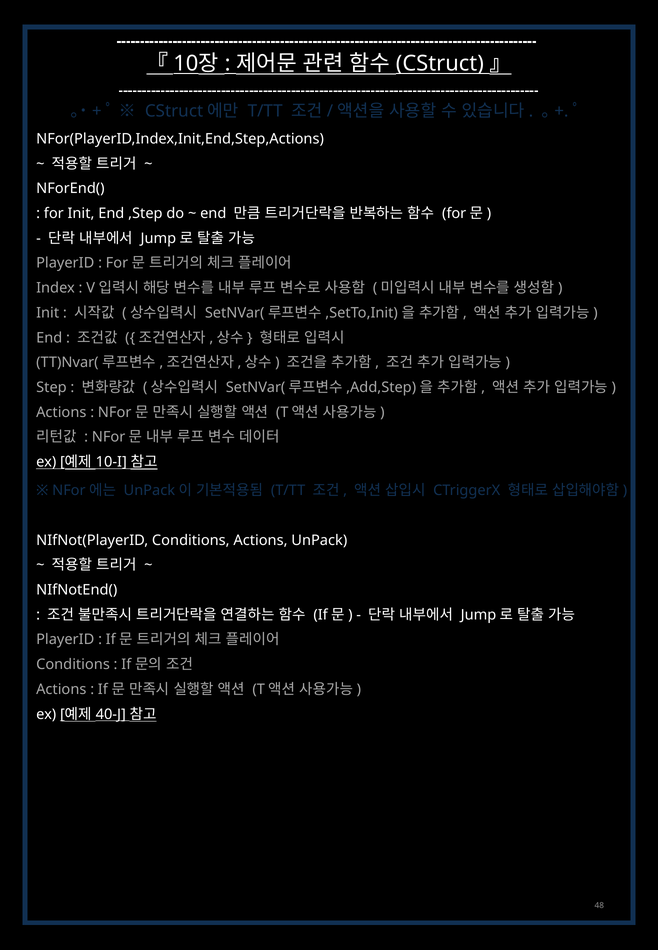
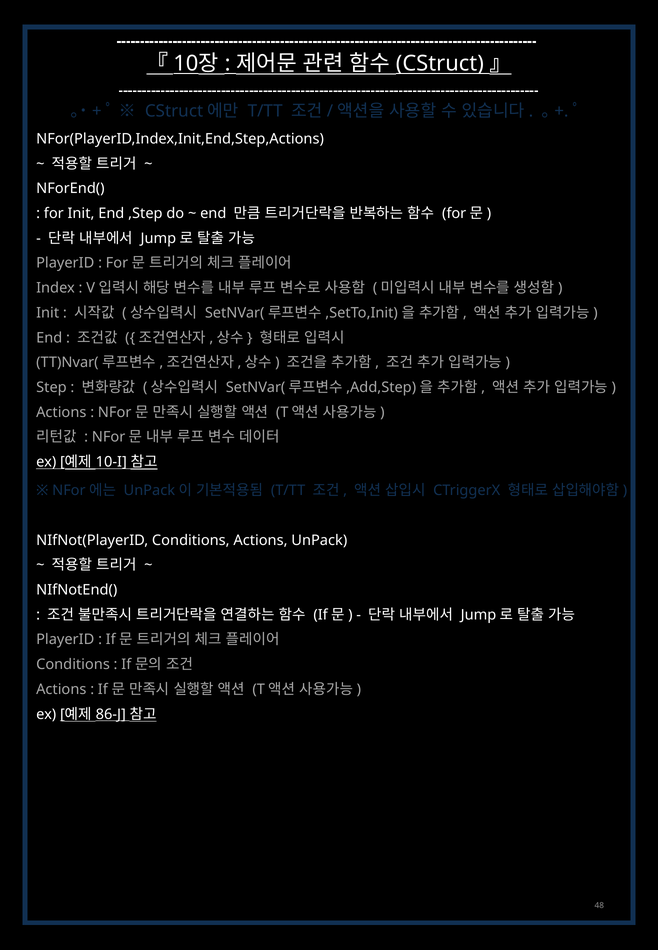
40-J: 40-J -> 86-J
